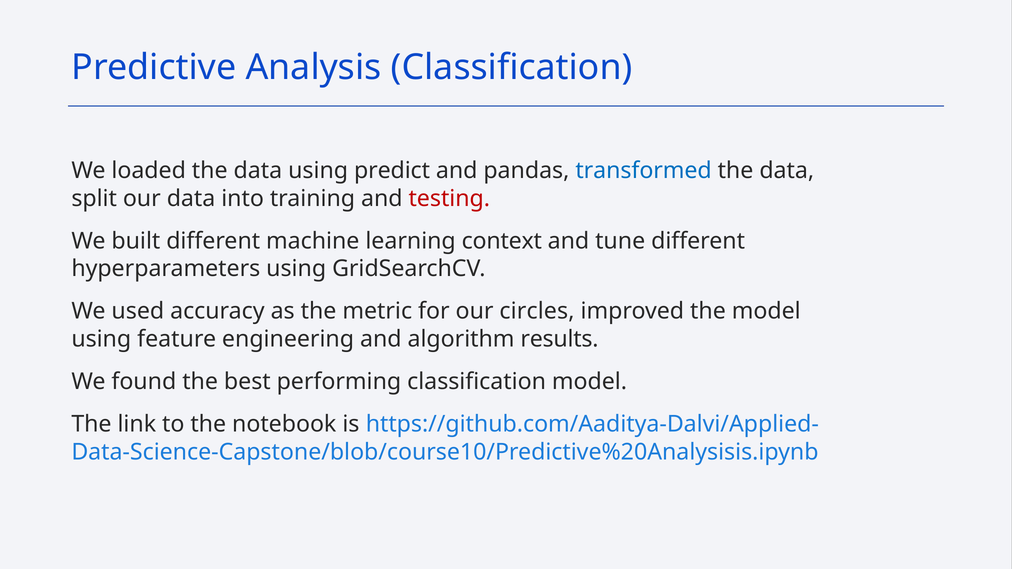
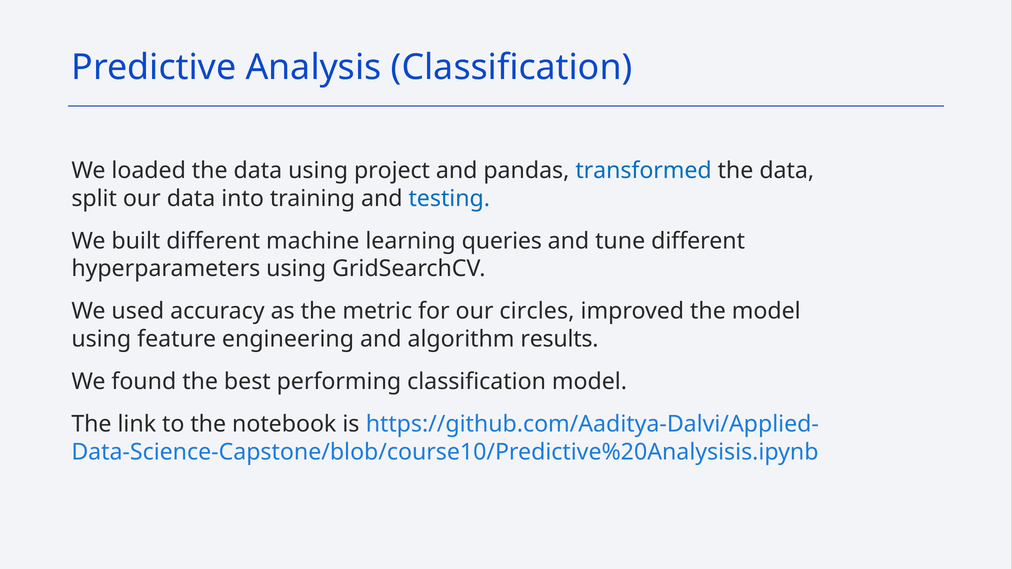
predict: predict -> project
testing colour: red -> blue
context: context -> queries
